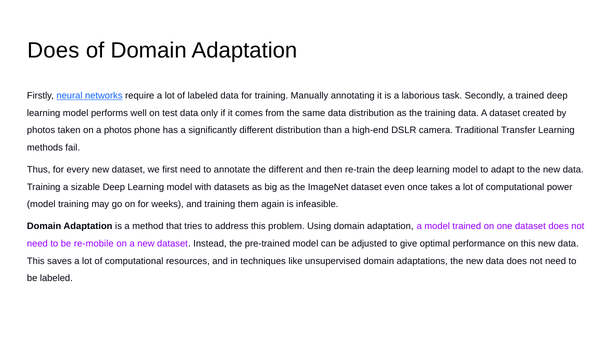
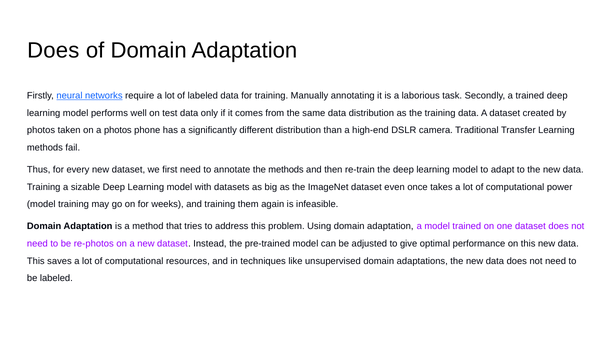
the different: different -> methods
re-mobile: re-mobile -> re-photos
